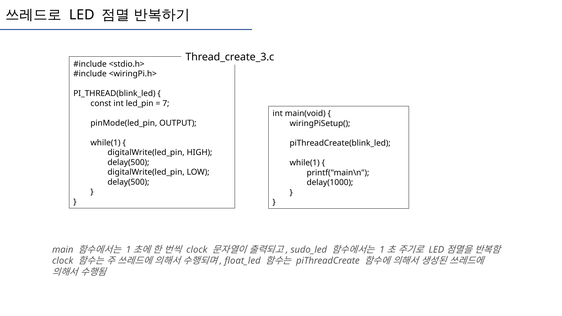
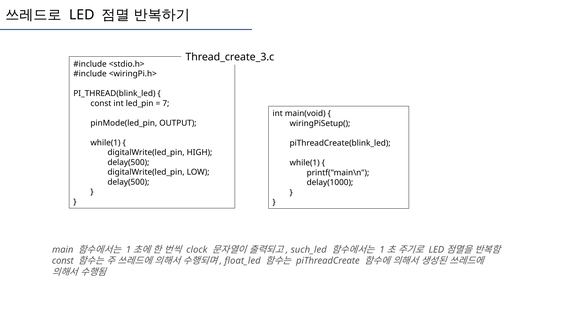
sudo_led: sudo_led -> such_led
clock at (63, 261): clock -> const
